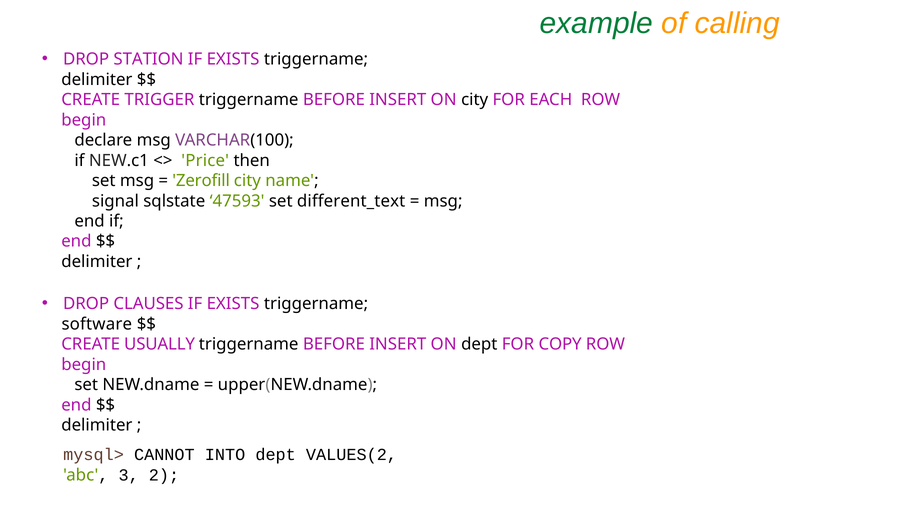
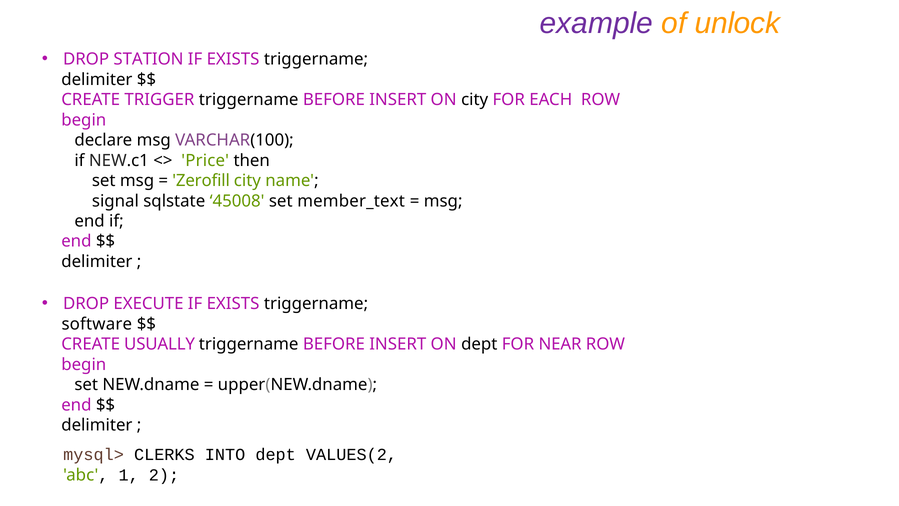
example colour: green -> purple
calling: calling -> unlock
47593: 47593 -> 45008
different_text: different_text -> member_text
CLAUSES: CLAUSES -> EXECUTE
COPY: COPY -> NEAR
CANNOT: CANNOT -> CLERKS
3: 3 -> 1
